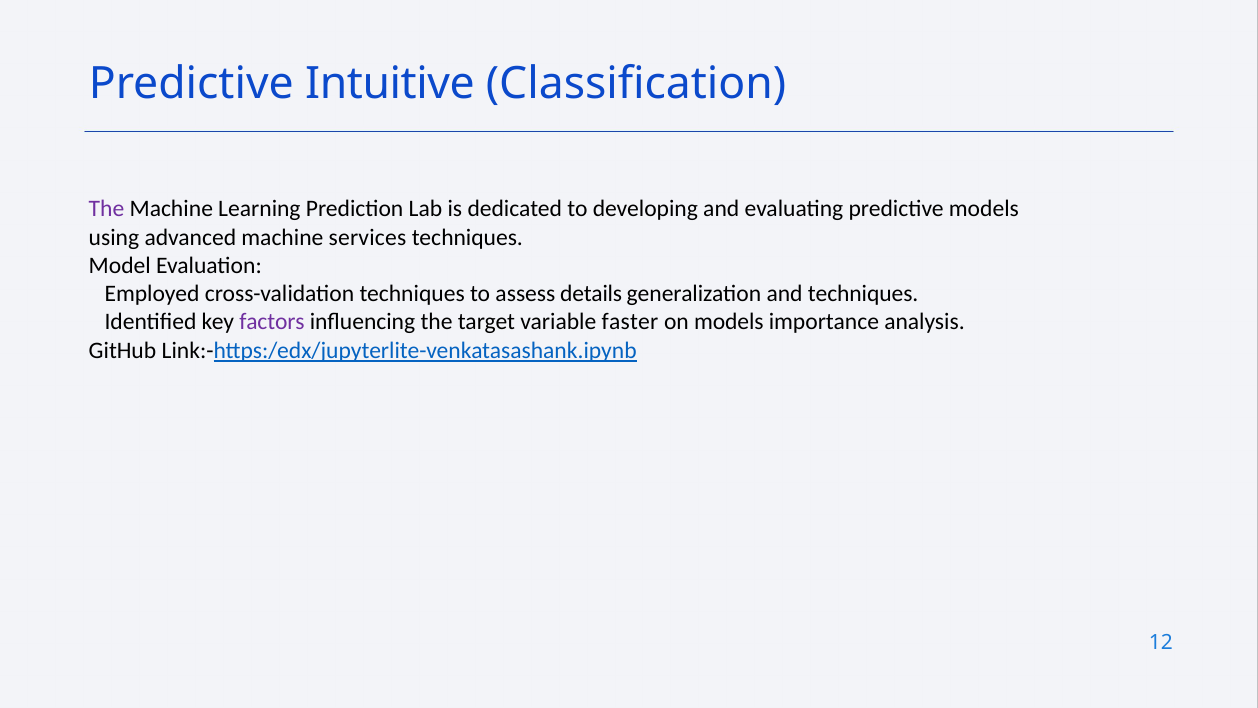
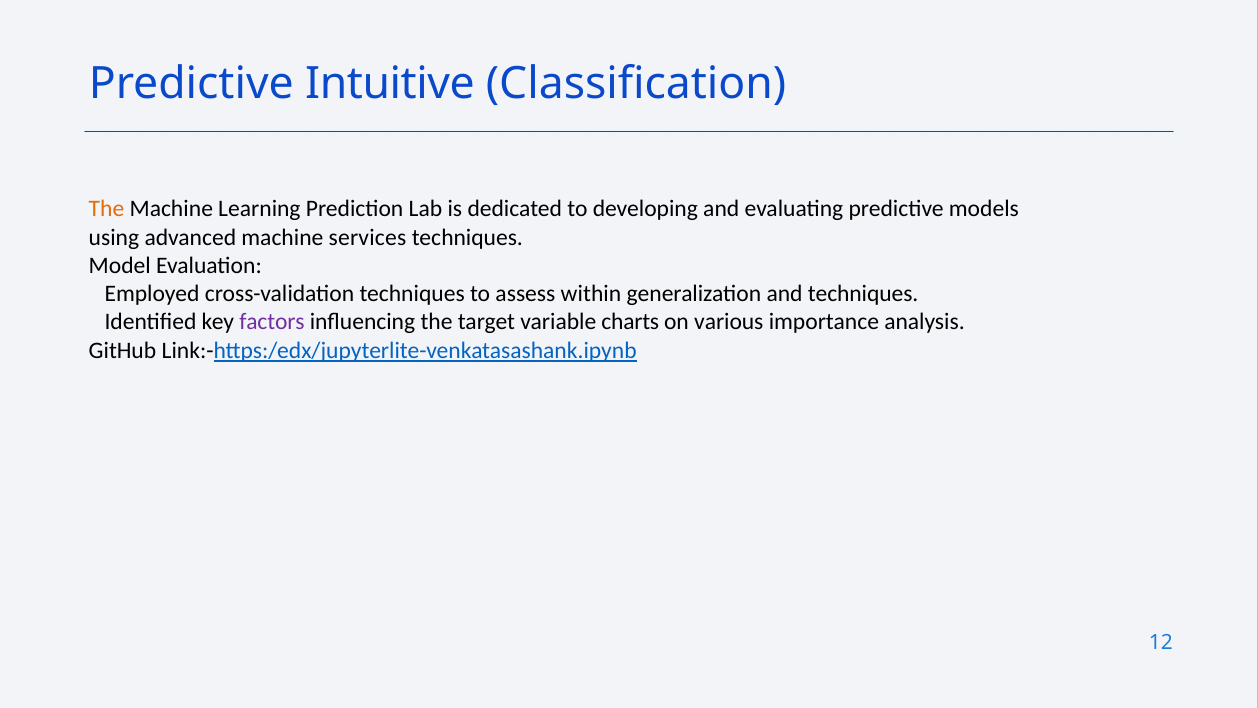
The at (106, 209) colour: purple -> orange
details: details -> within
faster: faster -> charts
on models: models -> various
